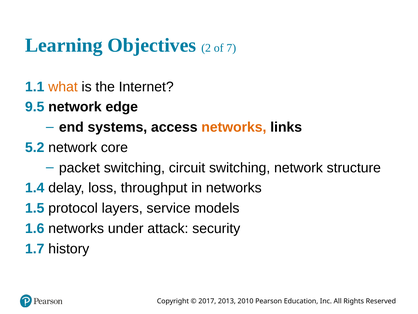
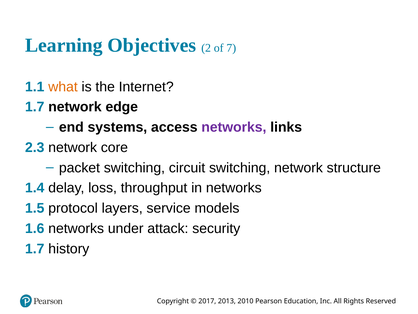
9.5 at (35, 107): 9.5 -> 1.7
networks at (234, 127) colour: orange -> purple
5.2: 5.2 -> 2.3
